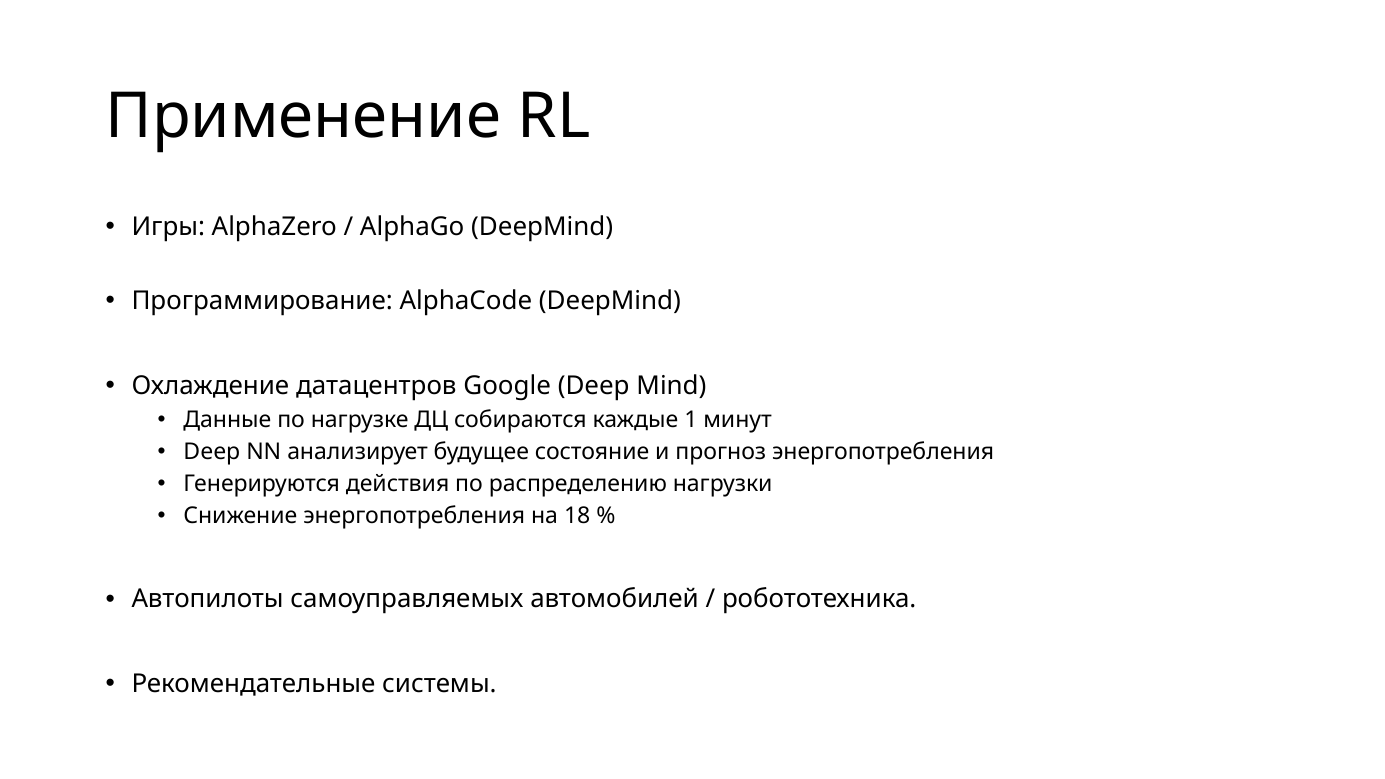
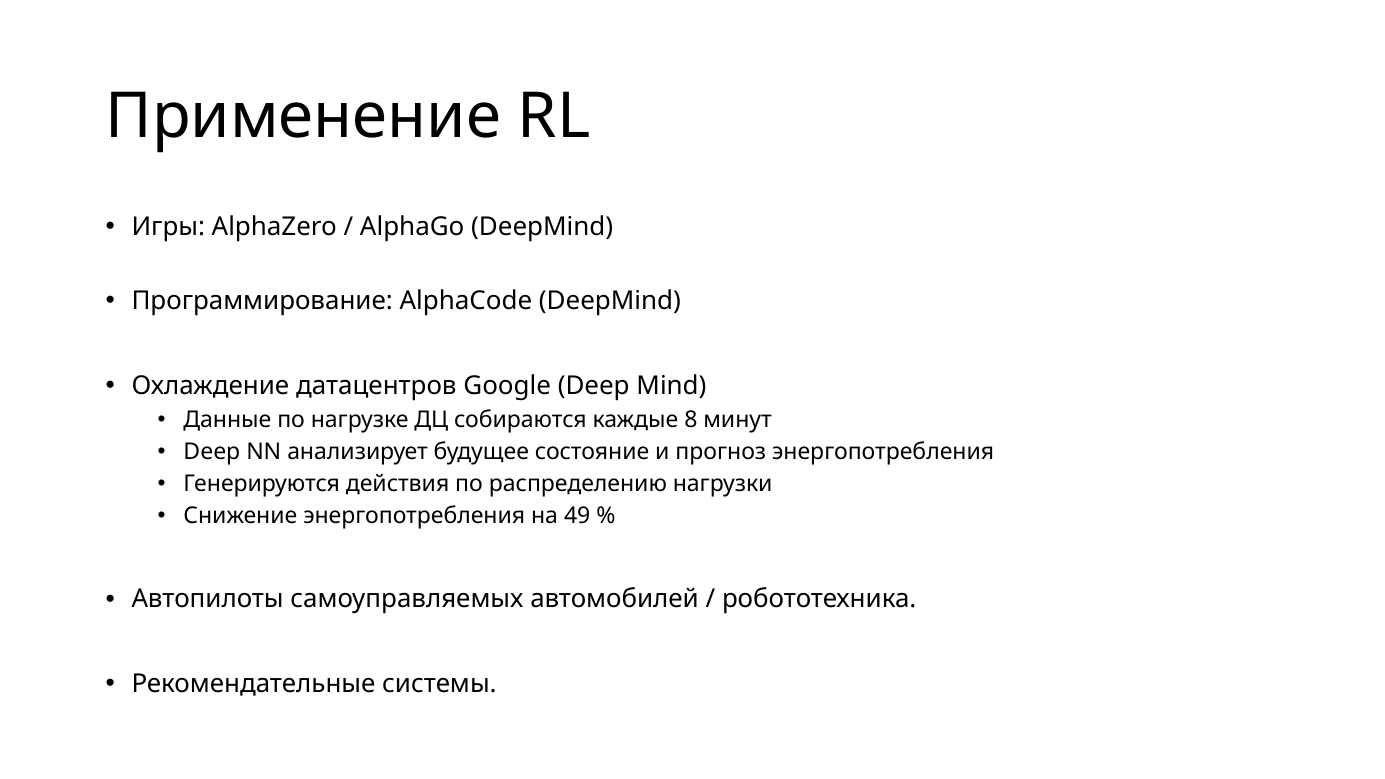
1: 1 -> 8
18: 18 -> 49
